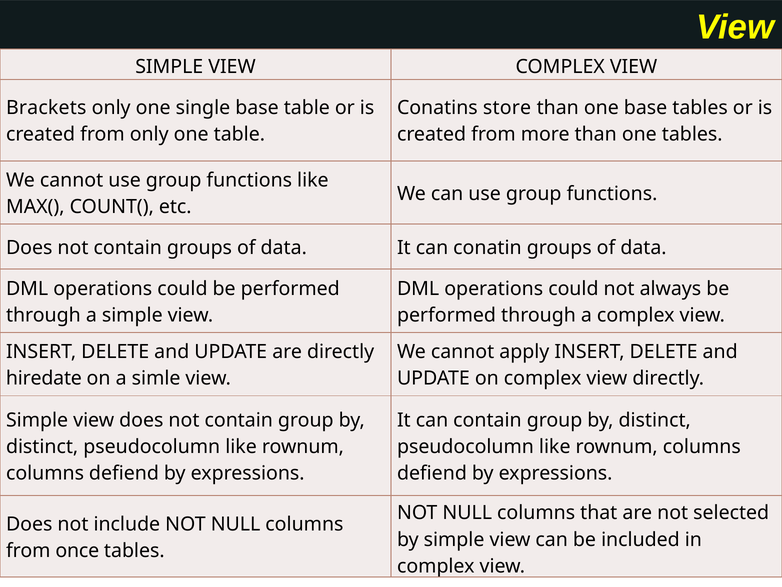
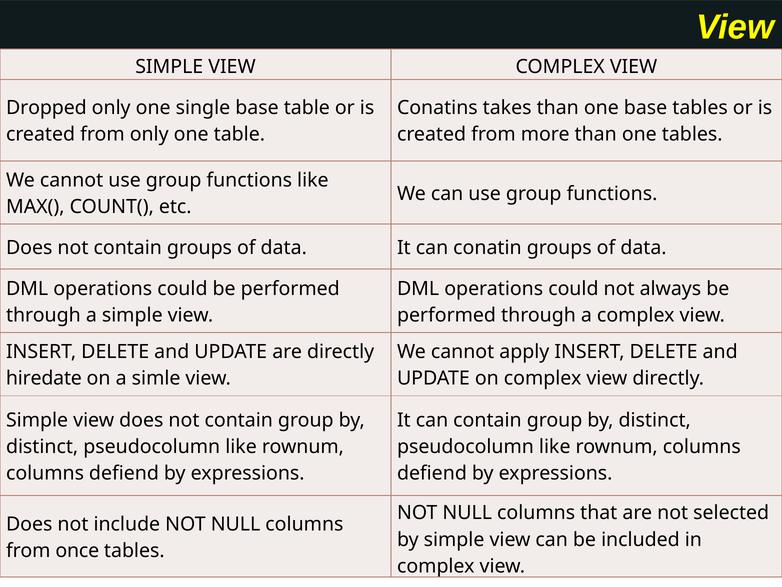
Brackets: Brackets -> Dropped
store: store -> takes
